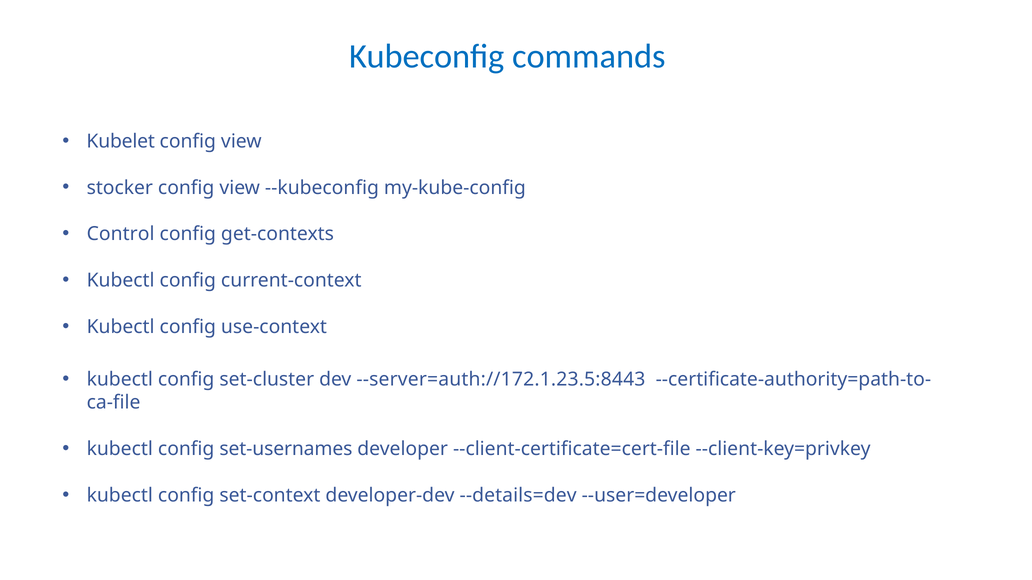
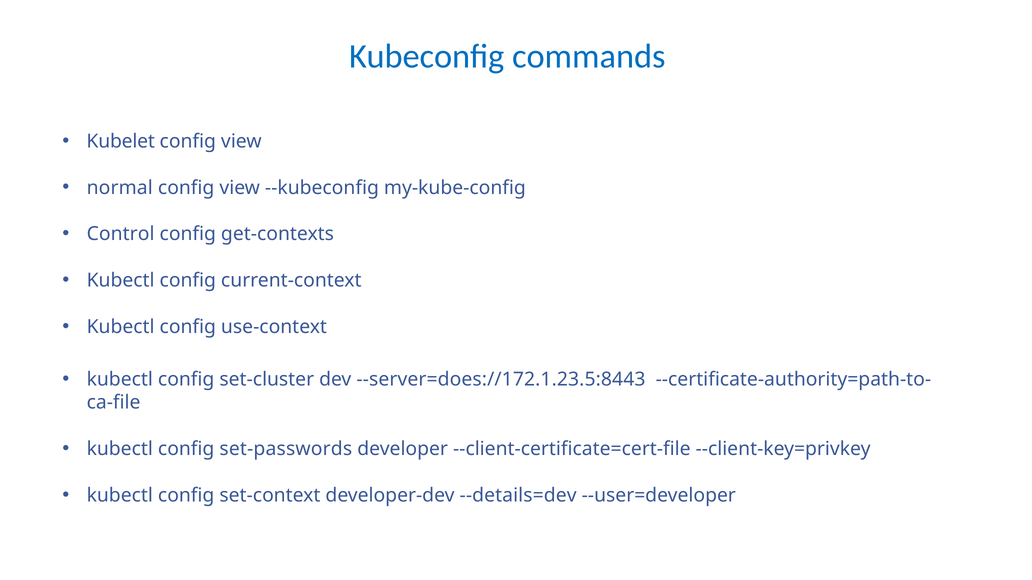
stocker: stocker -> normal
--server=auth://172.1.23.5:8443: --server=auth://172.1.23.5:8443 -> --server=does://172.1.23.5:8443
set-usernames: set-usernames -> set-passwords
